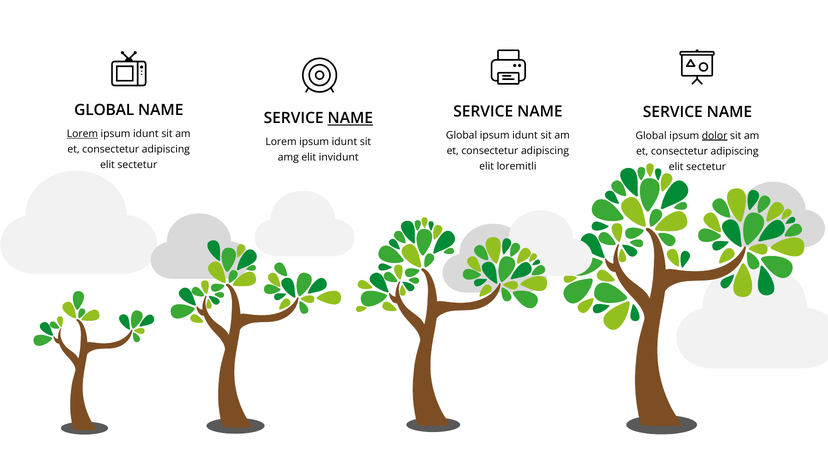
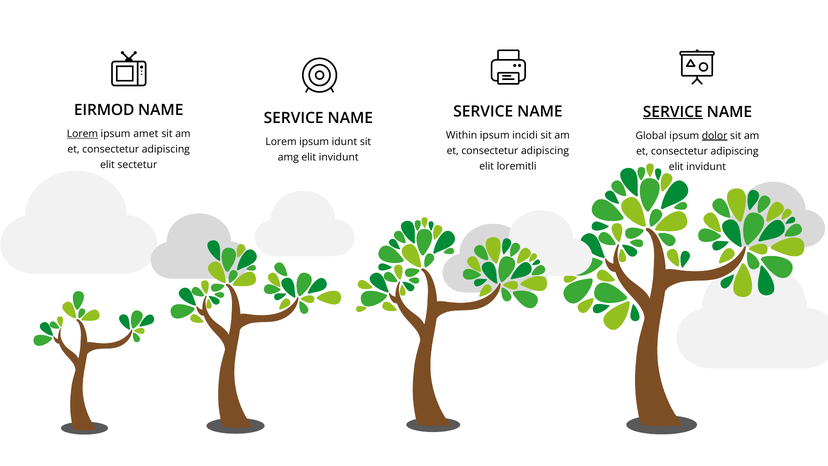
GLOBAL at (104, 110): GLOBAL -> EIRMOD
SERVICE at (673, 112) underline: none -> present
NAME at (350, 118) underline: present -> none
idunt at (146, 134): idunt -> amet
Global at (462, 135): Global -> Within
idunt at (525, 135): idunt -> incidi
sectetur at (706, 167): sectetur -> invidunt
